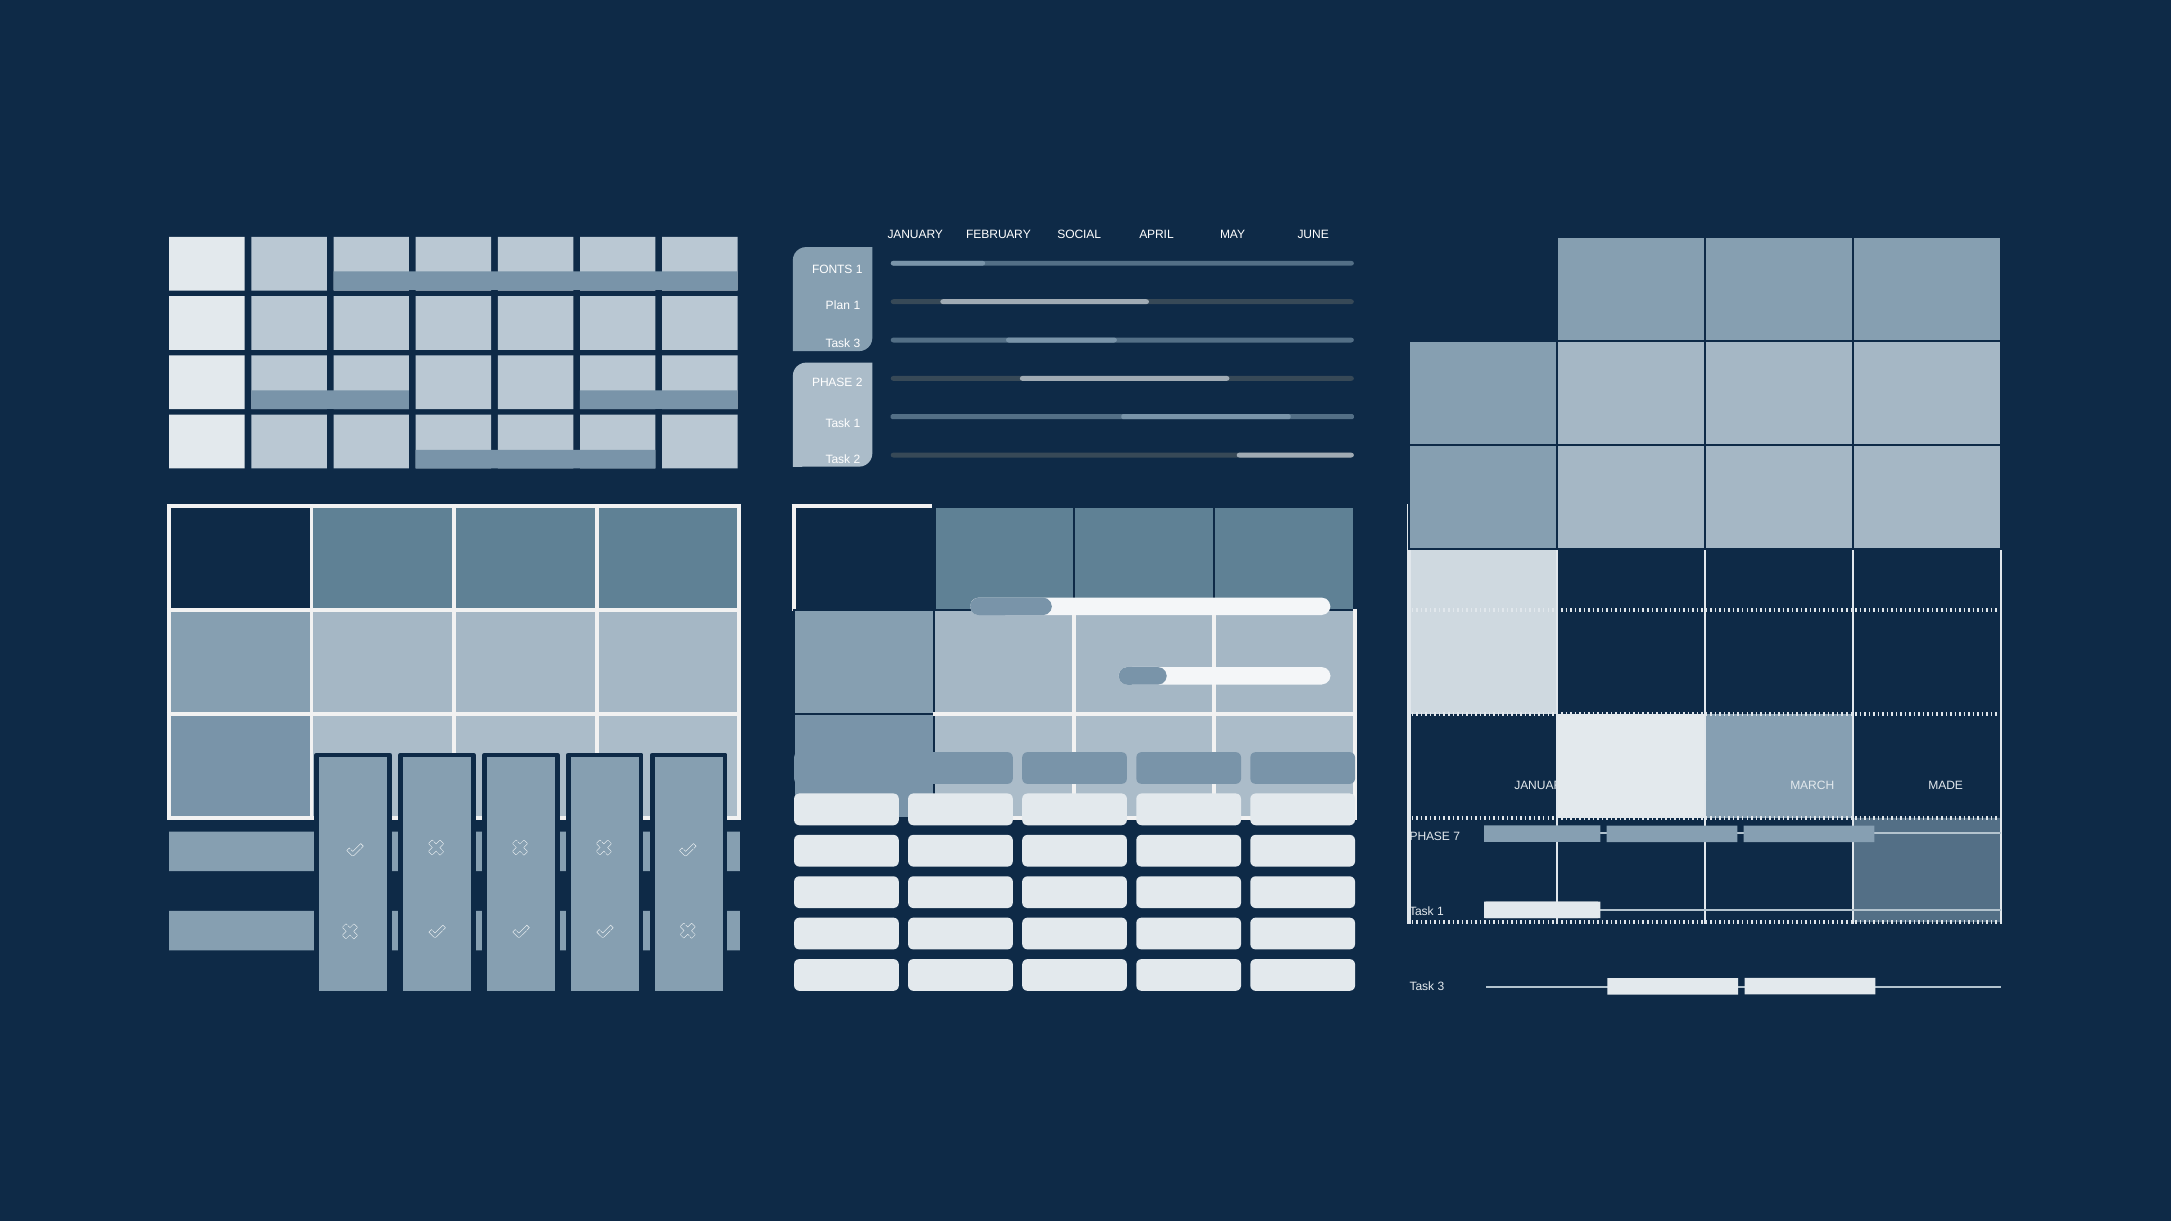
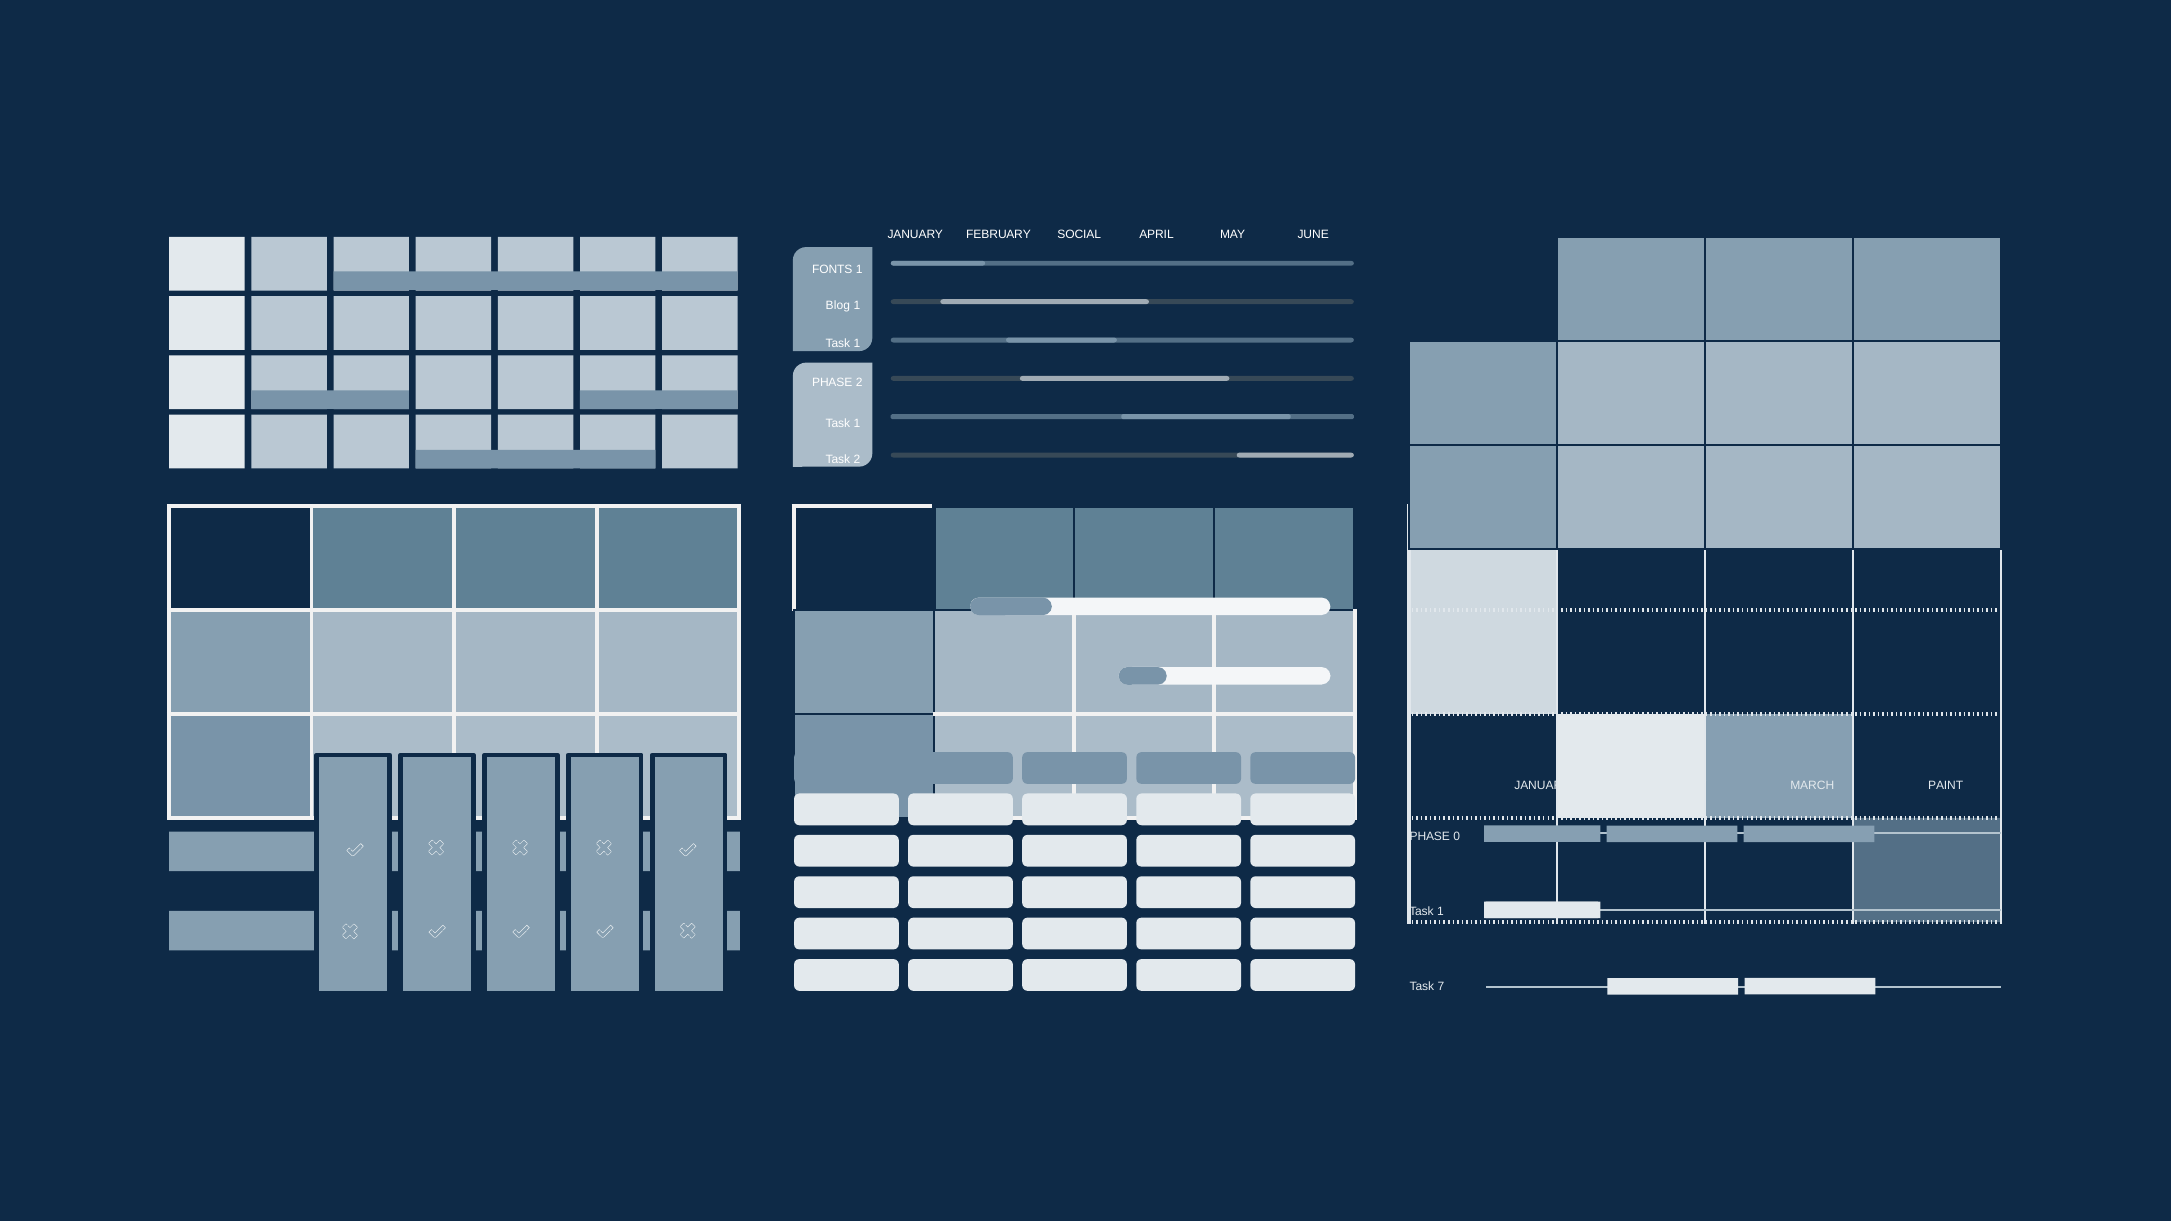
Plan: Plan -> Blog
3 at (857, 344): 3 -> 1
MADE: MADE -> PAINT
7: 7 -> 0
3 at (1441, 987): 3 -> 7
